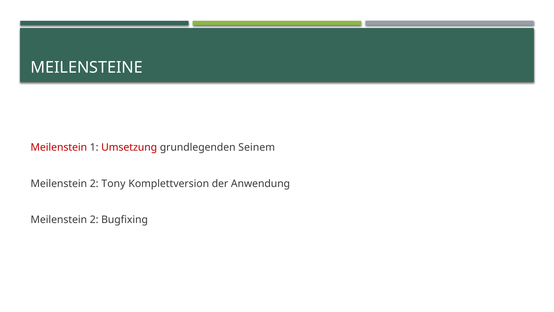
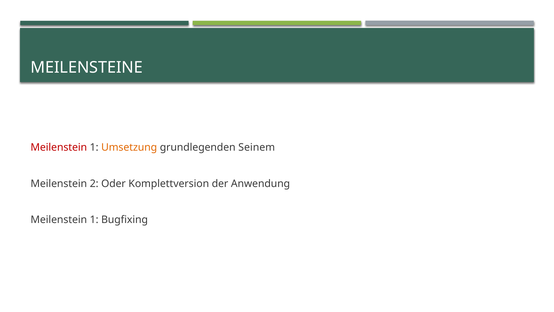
Umsetzung colour: red -> orange
Tony: Tony -> Oder
2 at (94, 219): 2 -> 1
